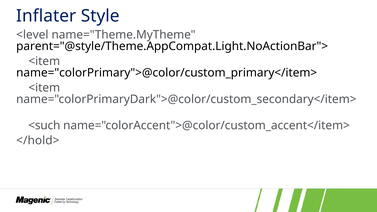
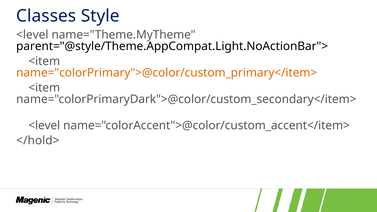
Inflater: Inflater -> Classes
name="colorPrimary">@color/custom_primary</item> colour: black -> orange
<such at (44, 126): <such -> <level
